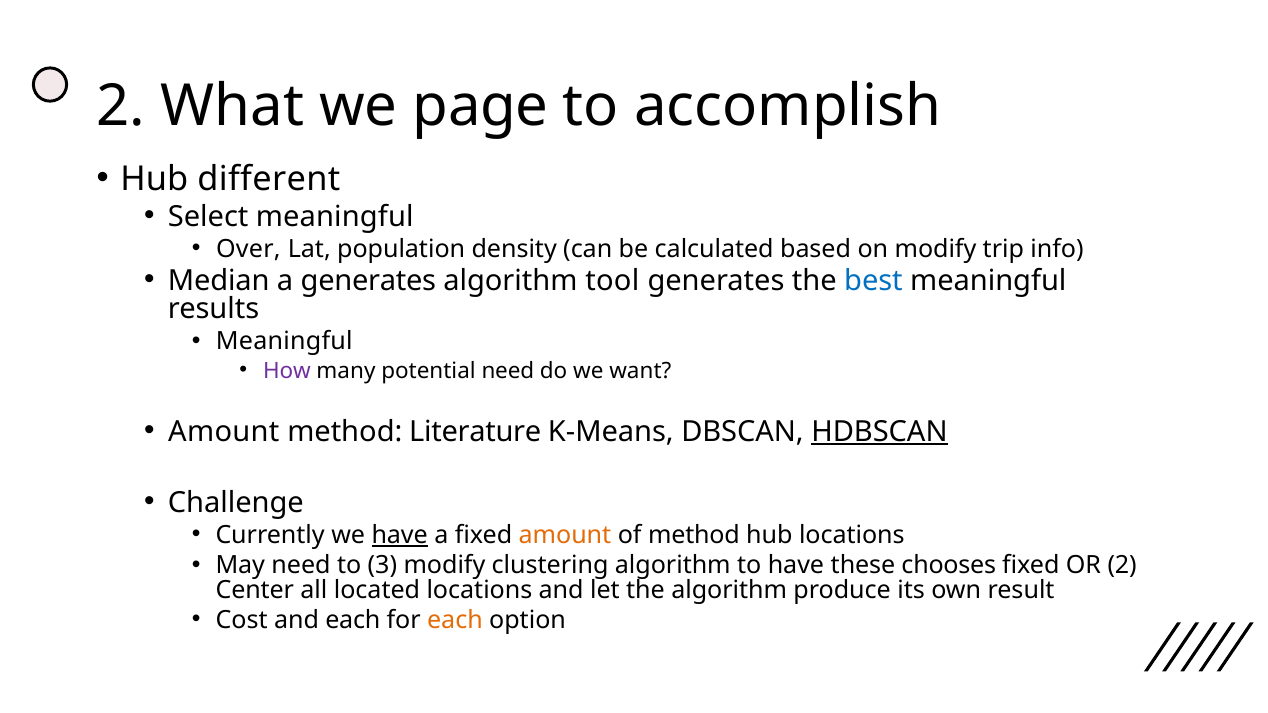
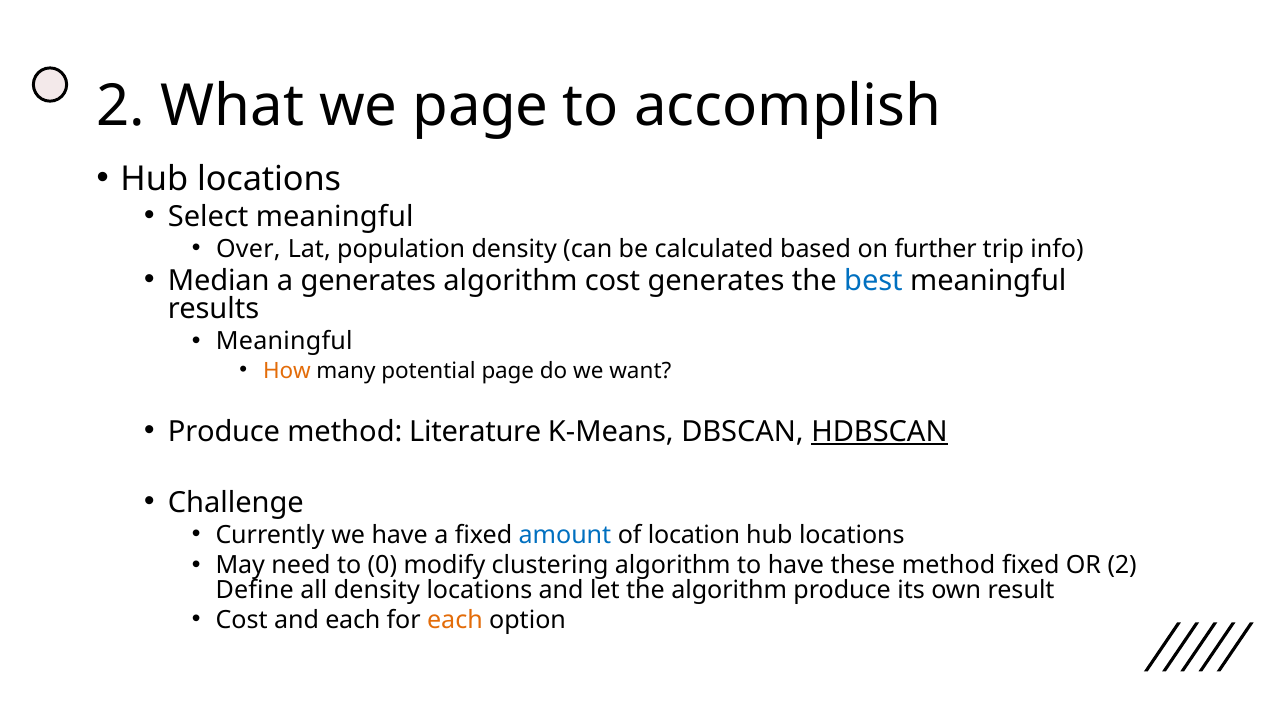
different at (269, 180): different -> locations
on modify: modify -> further
algorithm tool: tool -> cost
How colour: purple -> orange
potential need: need -> page
Amount at (224, 432): Amount -> Produce
have at (400, 535) underline: present -> none
amount at (565, 535) colour: orange -> blue
of method: method -> location
3: 3 -> 0
these chooses: chooses -> method
Center: Center -> Define
all located: located -> density
